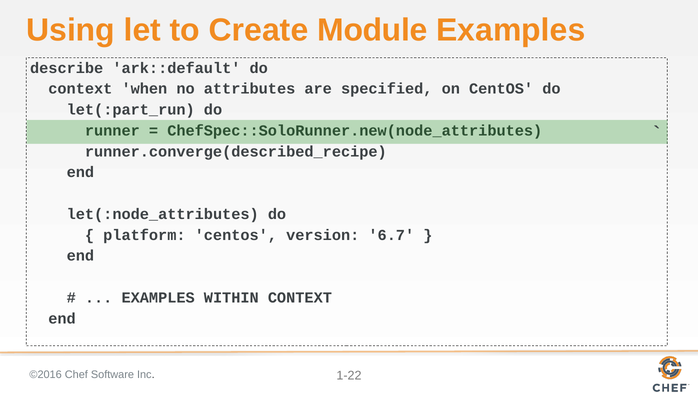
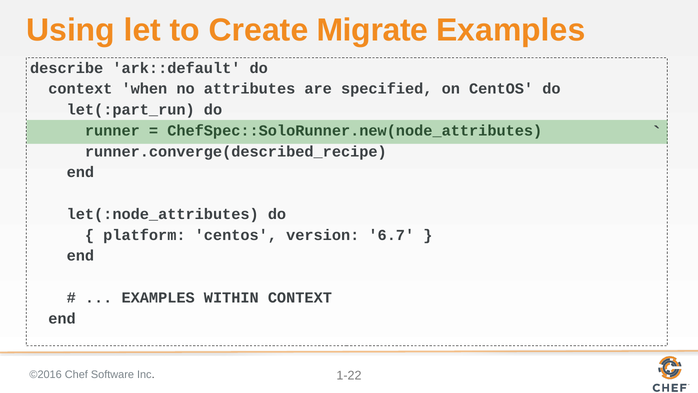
Module: Module -> Migrate
